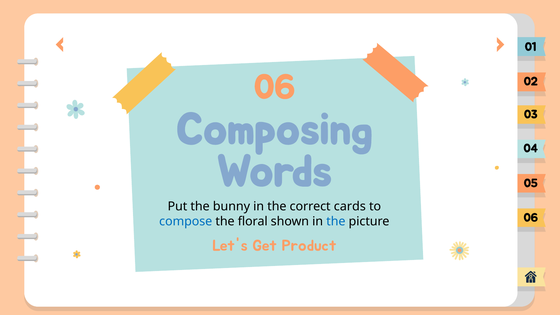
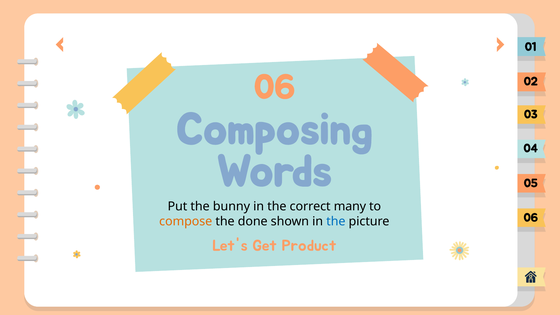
cards: cards -> many
compose colour: blue -> orange
floral: floral -> done
